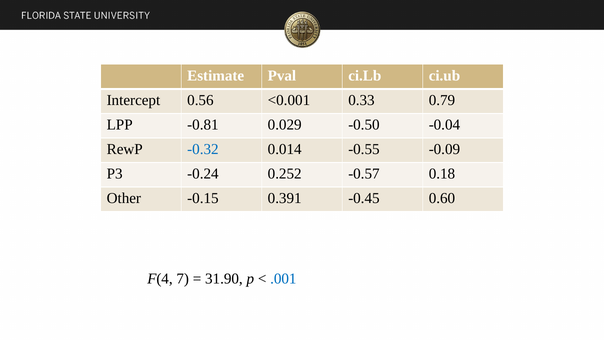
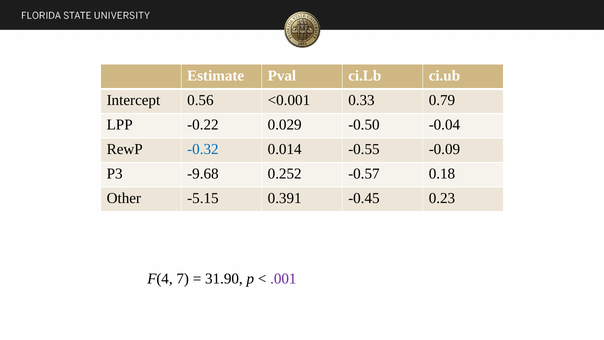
-0.81: -0.81 -> -0.22
-0.24: -0.24 -> -9.68
-0.15: -0.15 -> -5.15
0.60: 0.60 -> 0.23
.001 colour: blue -> purple
